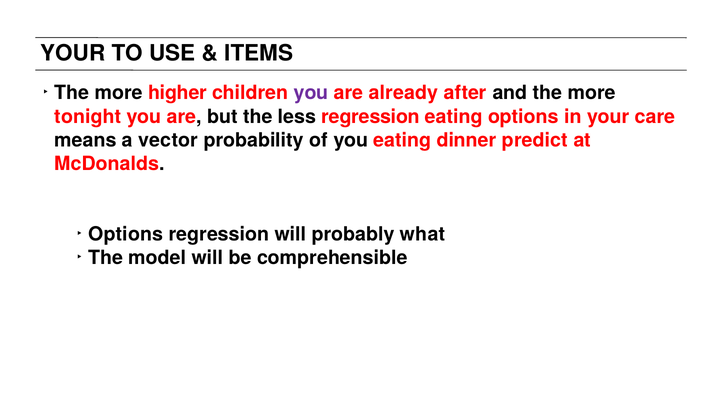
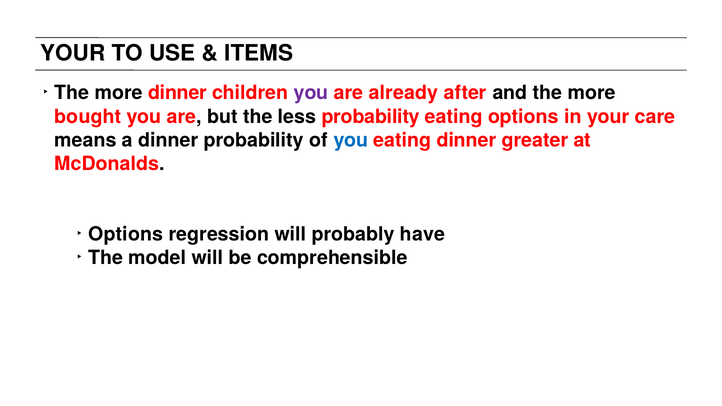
more higher: higher -> dinner
tonight: tonight -> bought
less regression: regression -> probability
a vector: vector -> dinner
you at (351, 140) colour: black -> blue
predict: predict -> greater
what: what -> have
